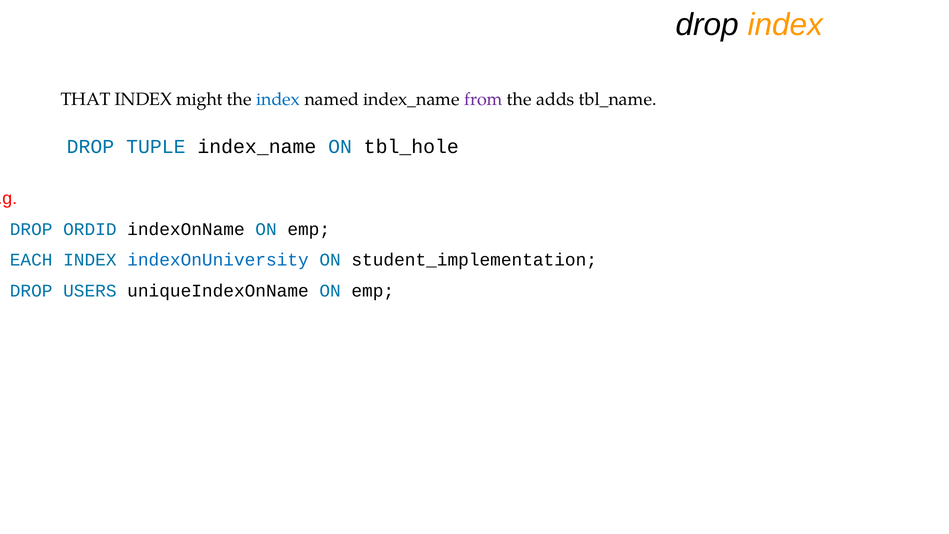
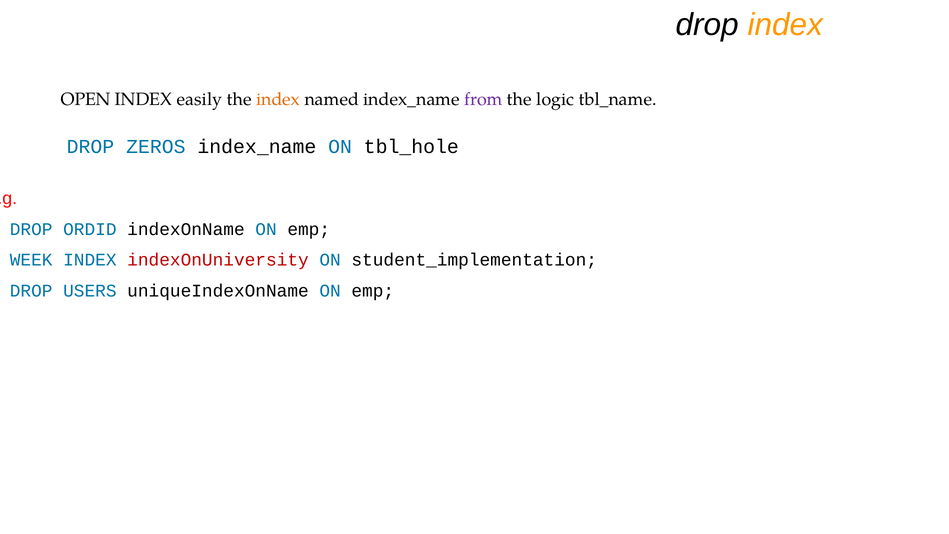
THAT: THAT -> OPEN
might: might -> easily
index at (278, 100) colour: blue -> orange
adds: adds -> logic
TUPLE: TUPLE -> ZEROS
EACH: EACH -> WEEK
indexOnUniversity colour: blue -> red
